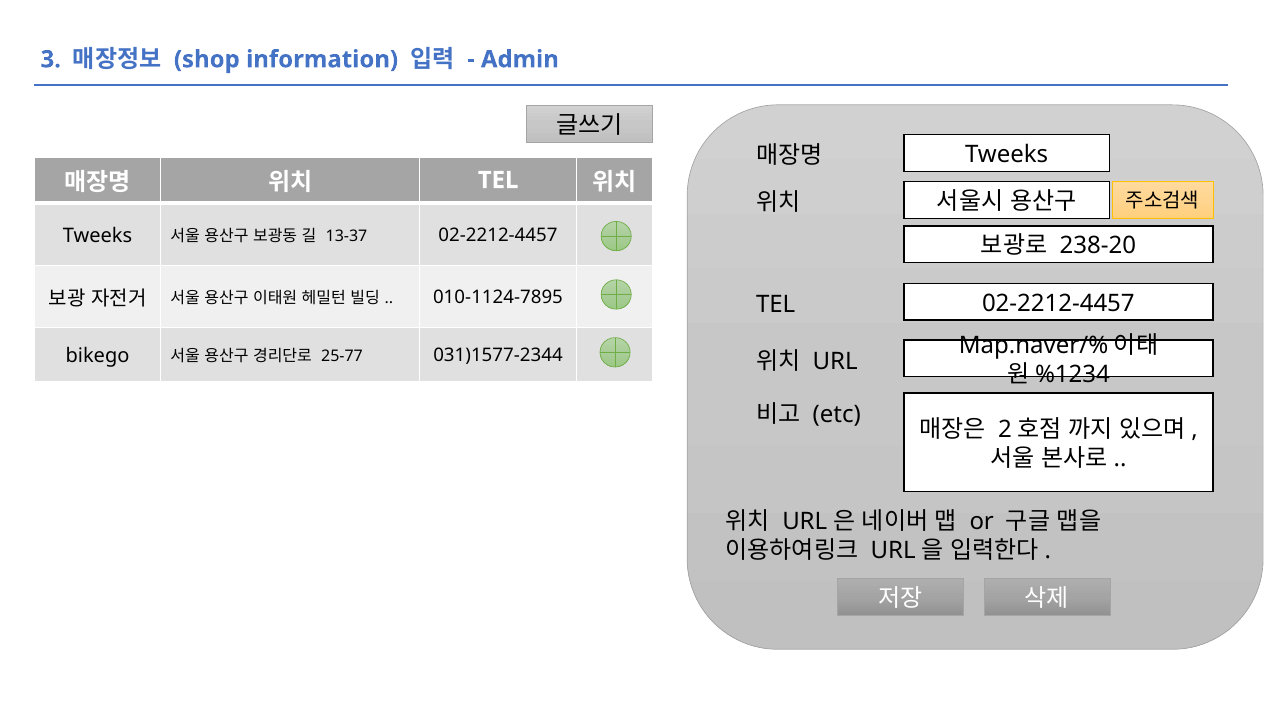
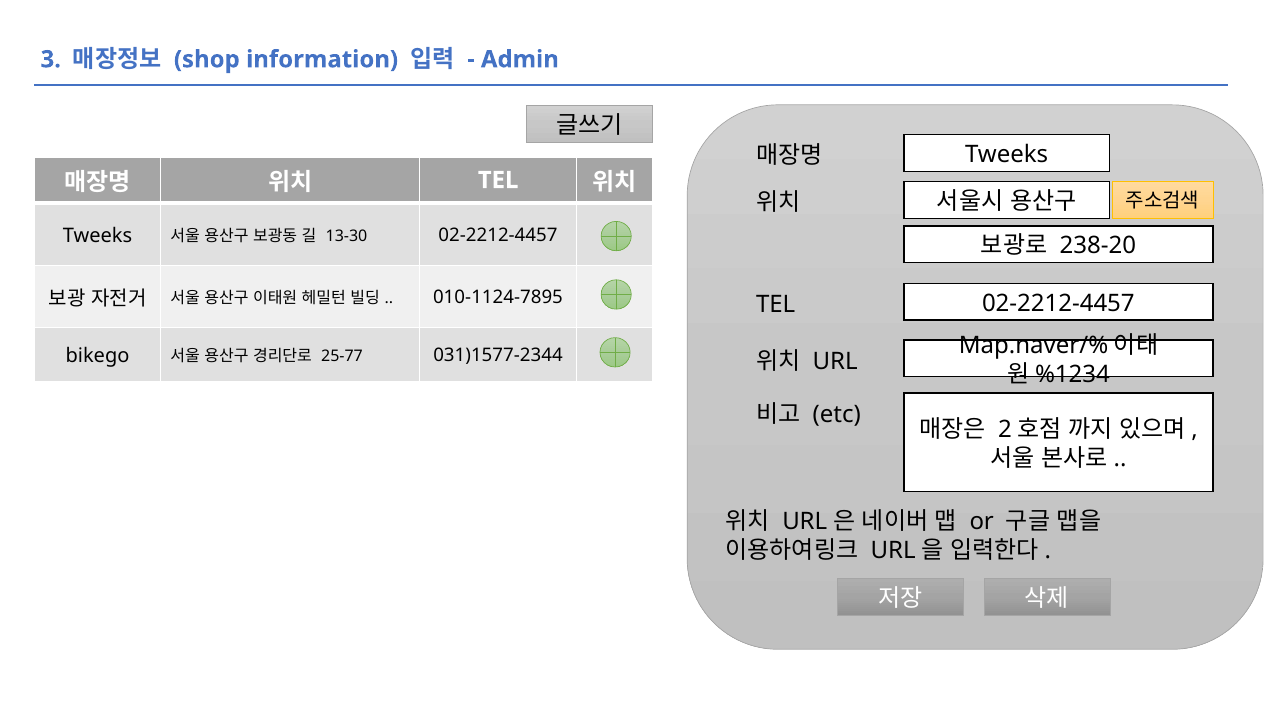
13-37: 13-37 -> 13-30
